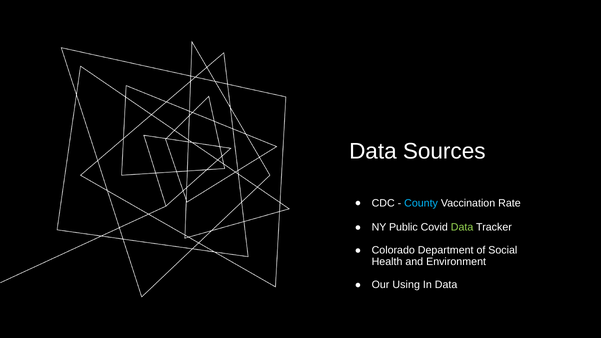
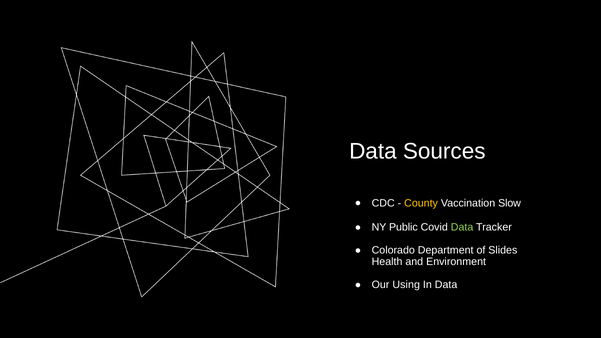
County colour: light blue -> yellow
Rate: Rate -> Slow
Social: Social -> Slides
